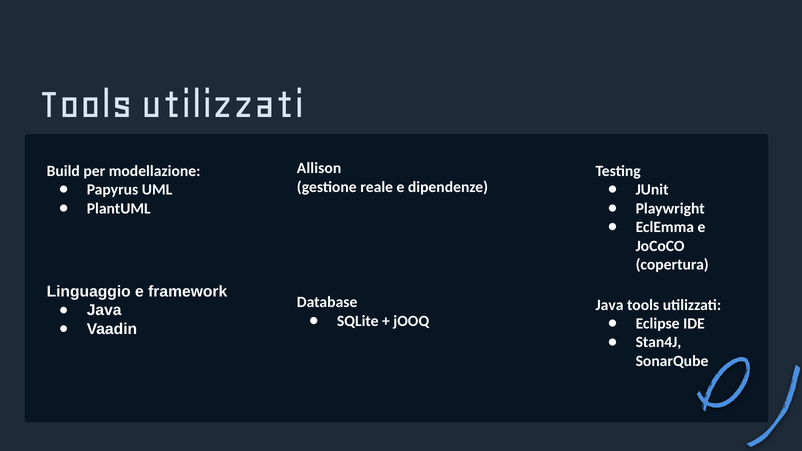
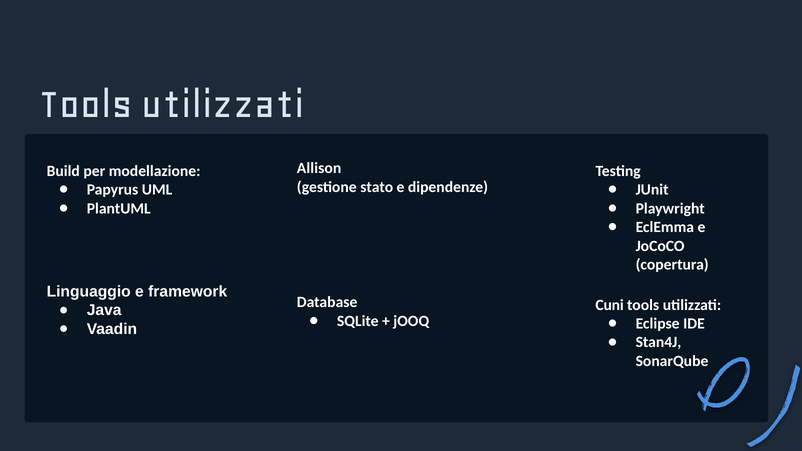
reale: reale -> stato
Java at (610, 305): Java -> Cuni
